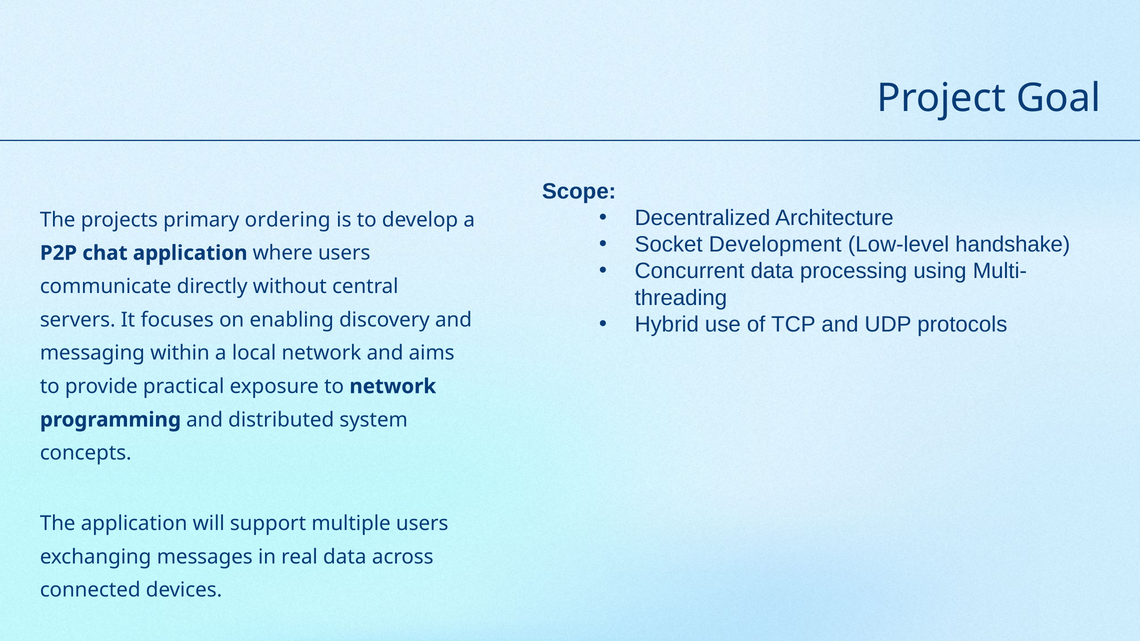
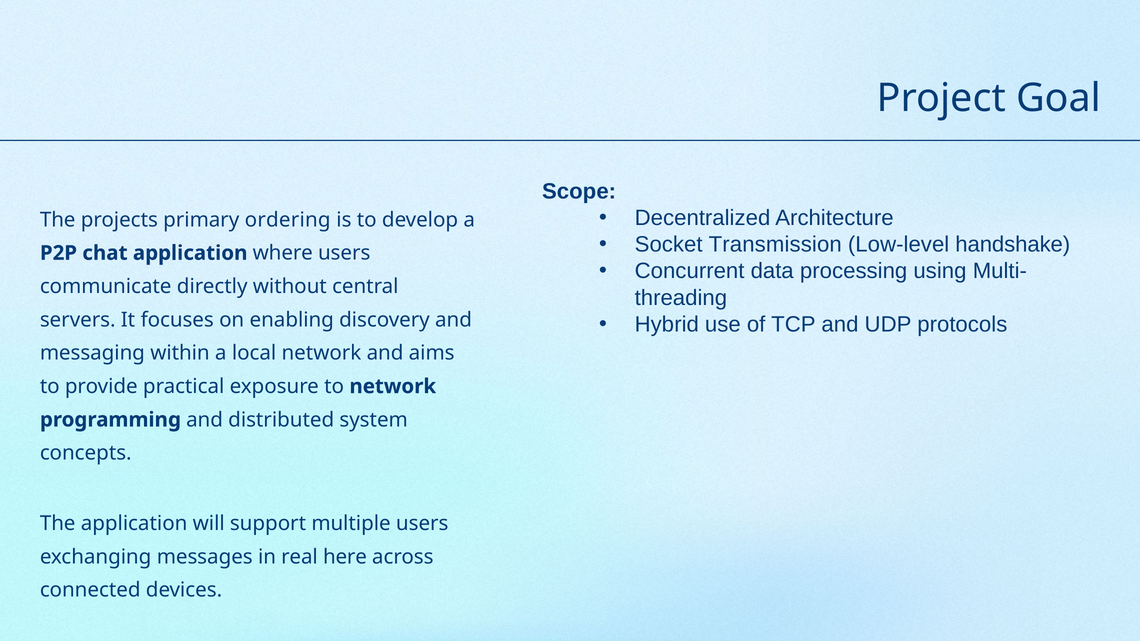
Development: Development -> Transmission
real data: data -> here
